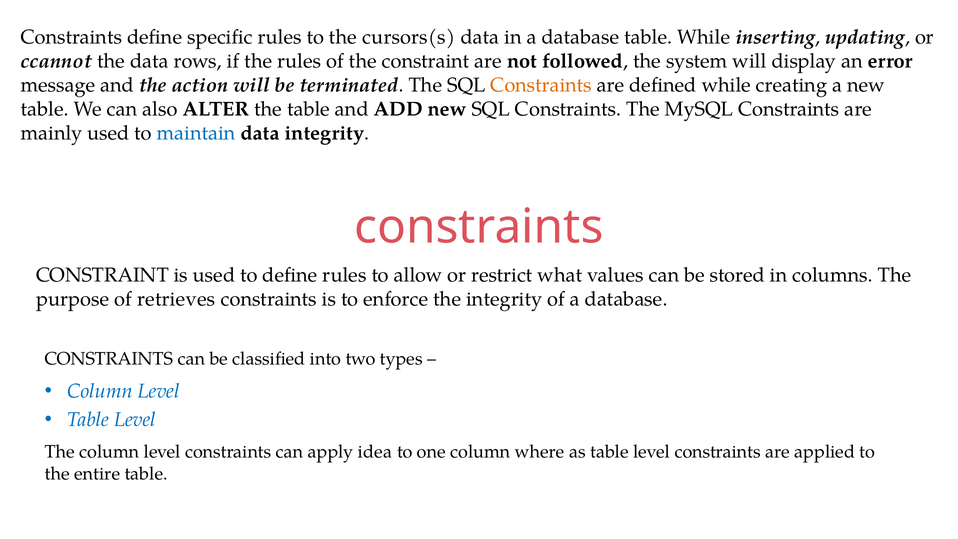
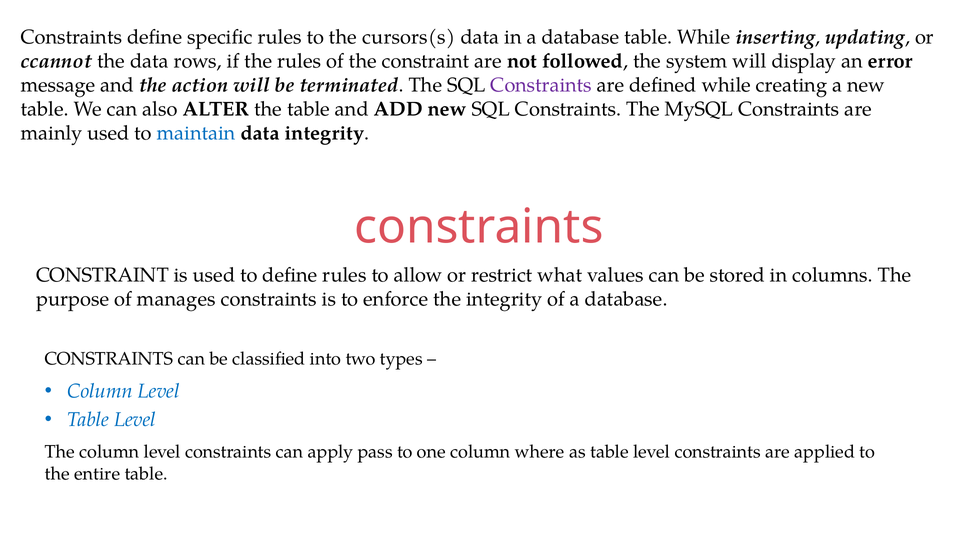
Constraints at (541, 85) colour: orange -> purple
retrieves: retrieves -> manages
idea: idea -> pass
